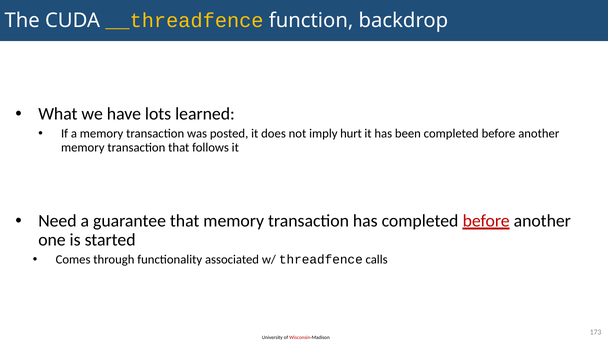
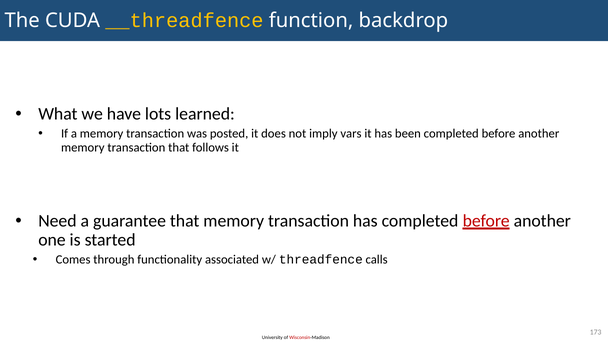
hurt: hurt -> vars
